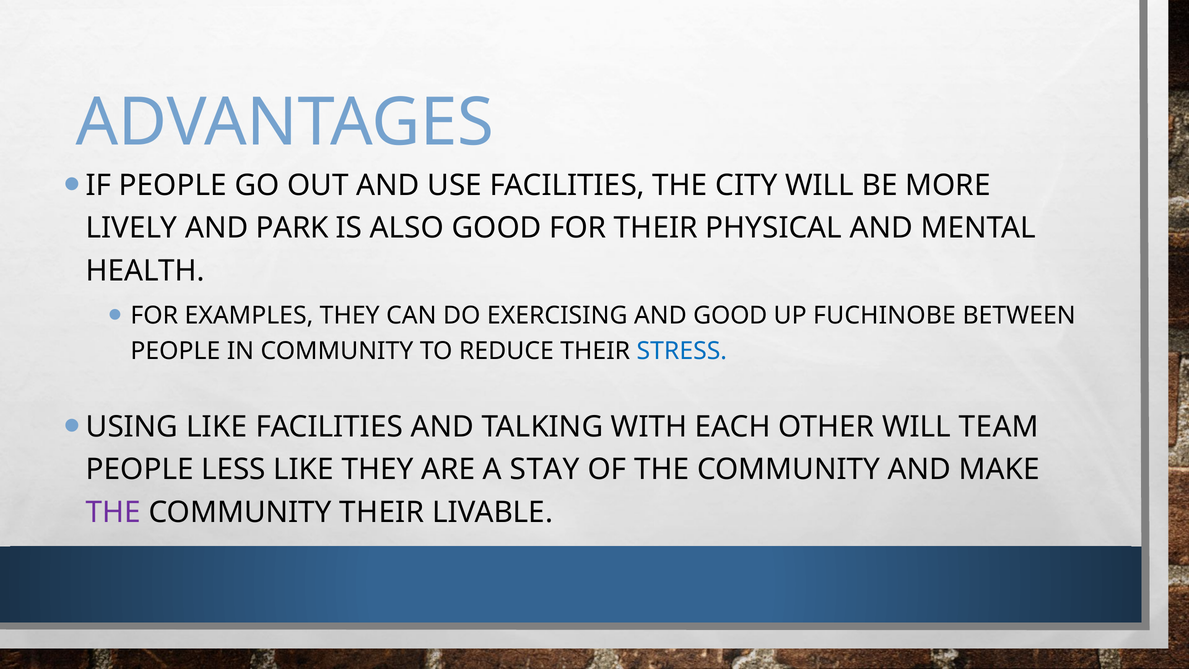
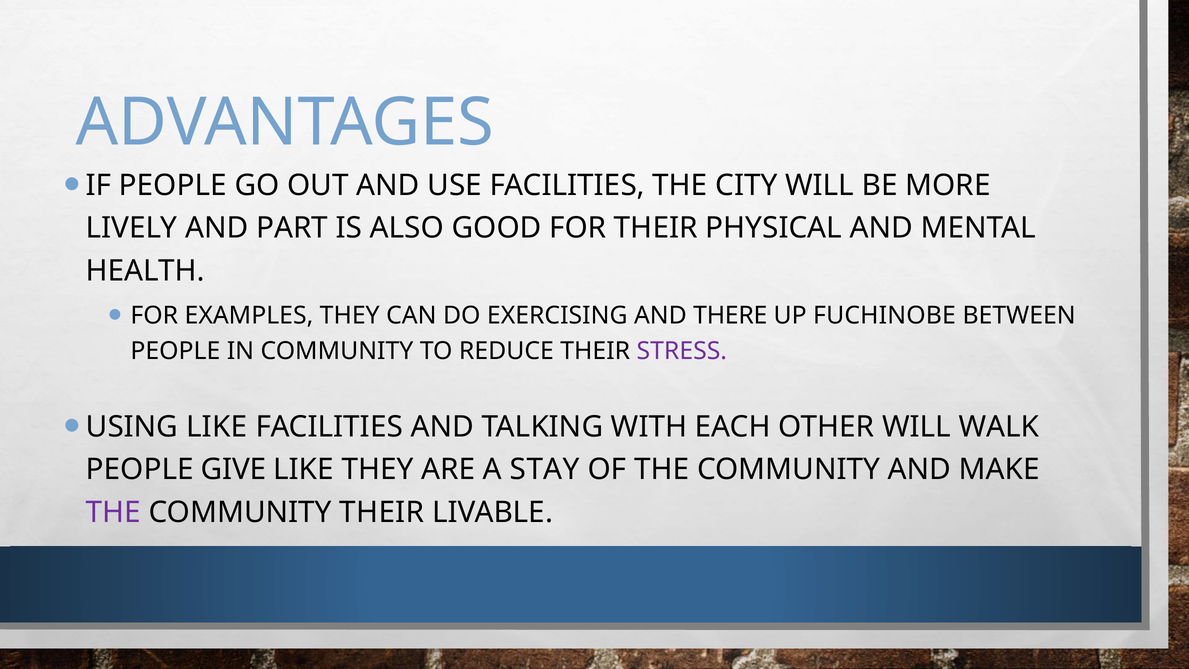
PARK: PARK -> PART
AND GOOD: GOOD -> THERE
STRESS colour: blue -> purple
TEAM: TEAM -> WALK
LESS: LESS -> GIVE
